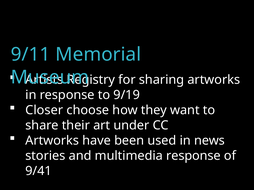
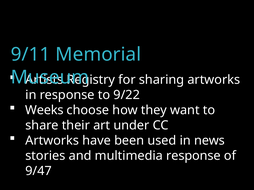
9/19: 9/19 -> 9/22
Closer: Closer -> Weeks
9/41: 9/41 -> 9/47
